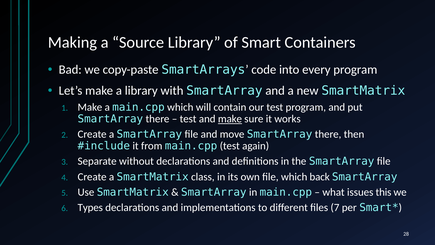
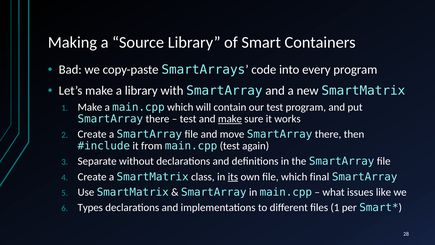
its underline: none -> present
back: back -> final
this: this -> like
files 7: 7 -> 1
